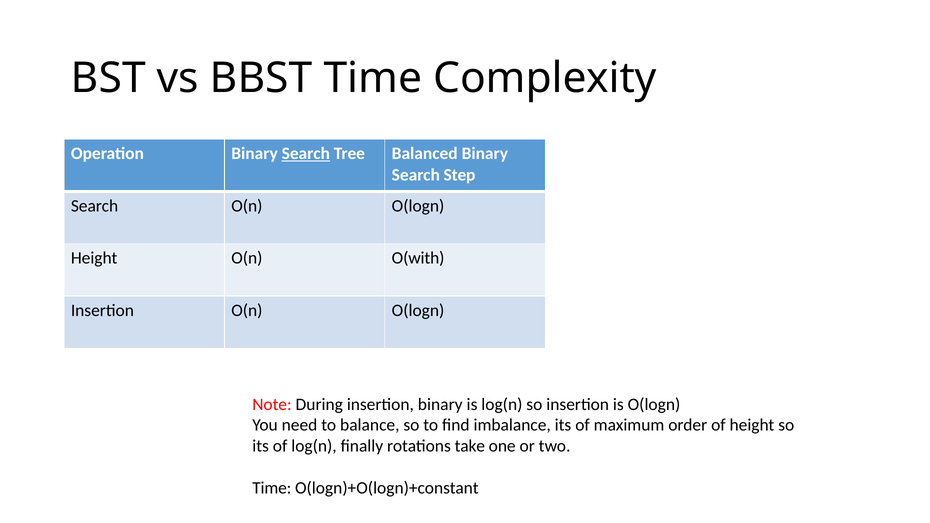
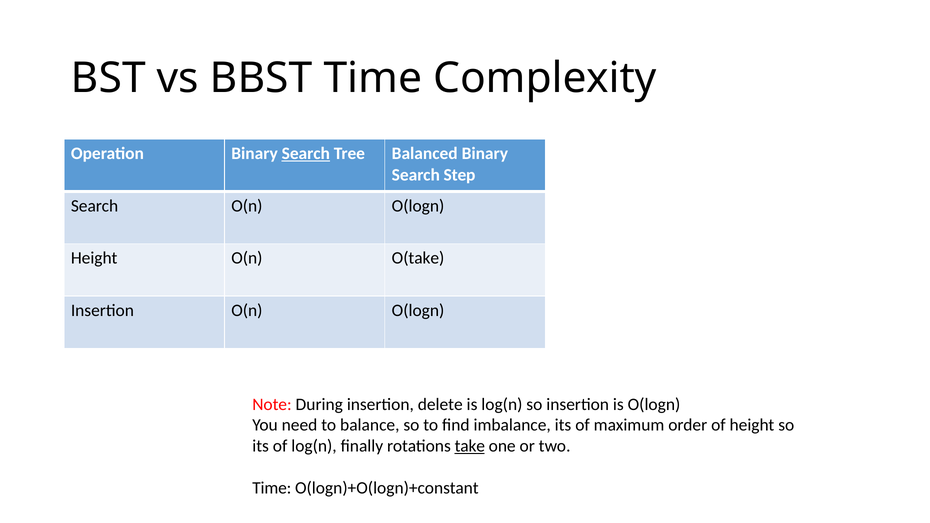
O(with: O(with -> O(take
insertion binary: binary -> delete
take underline: none -> present
